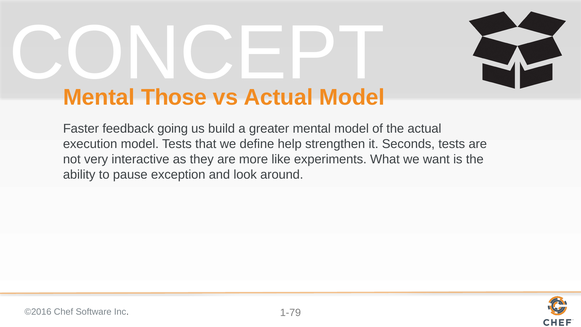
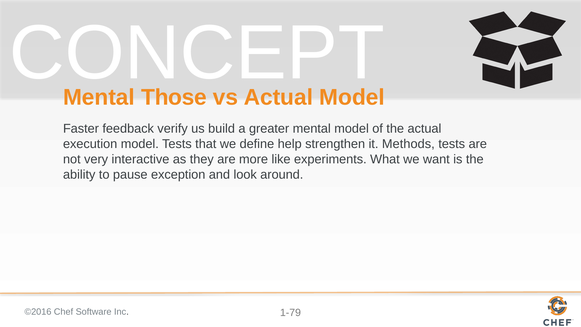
going: going -> verify
Seconds: Seconds -> Methods
